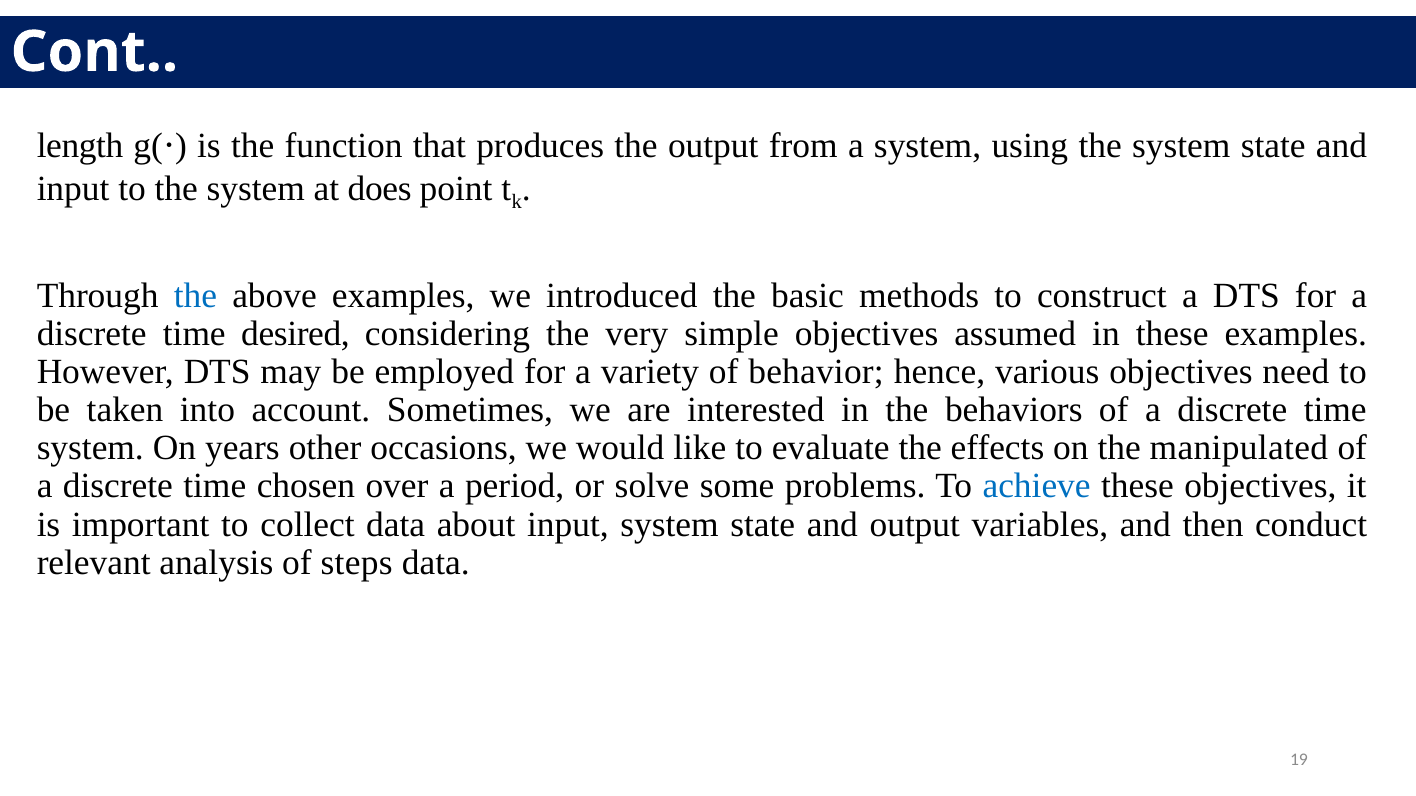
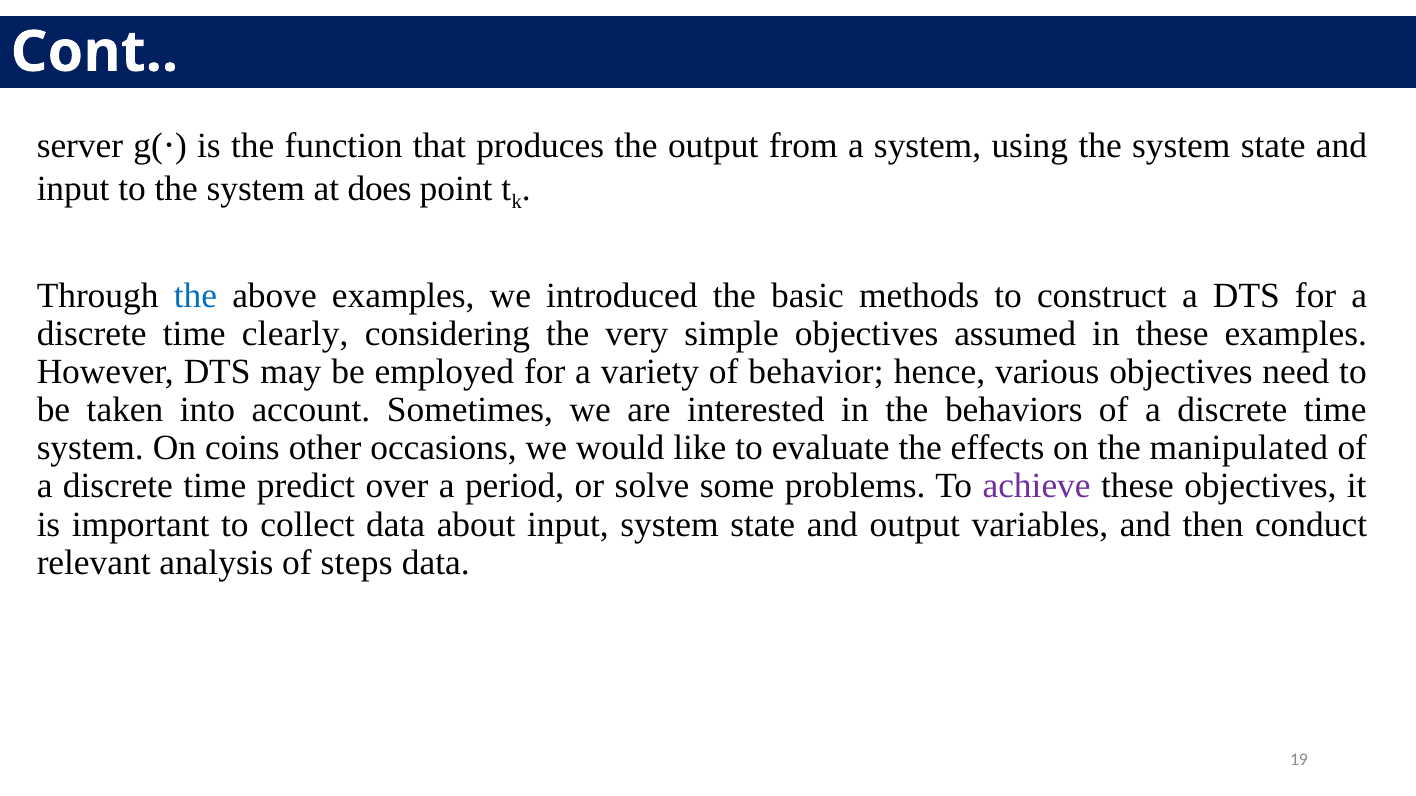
length: length -> server
desired: desired -> clearly
years: years -> coins
chosen: chosen -> predict
achieve colour: blue -> purple
